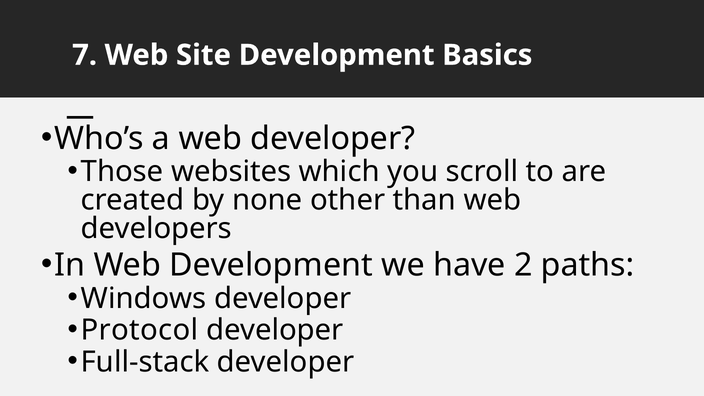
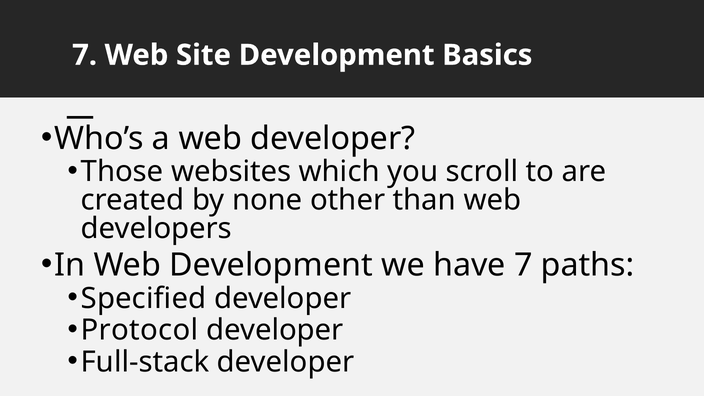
have 2: 2 -> 7
Windows: Windows -> Specified
